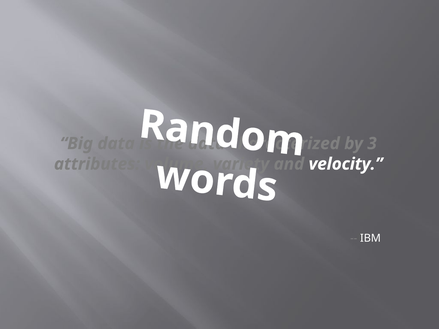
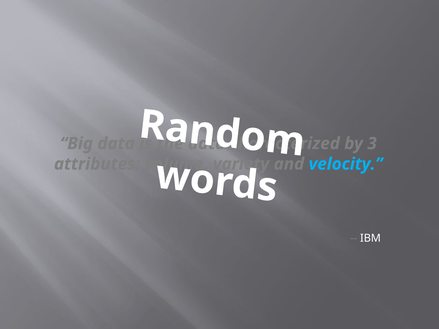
velocity colour: white -> light blue
